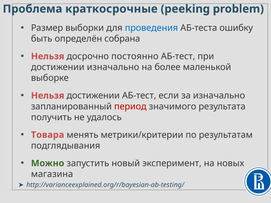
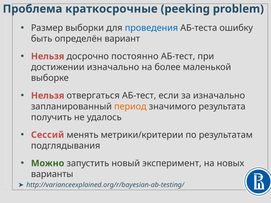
собрана: собрана -> вариант
Нельзя достижении: достижении -> отвергаться
период colour: red -> orange
Товара: Товара -> Сессий
магазина: магазина -> варианты
